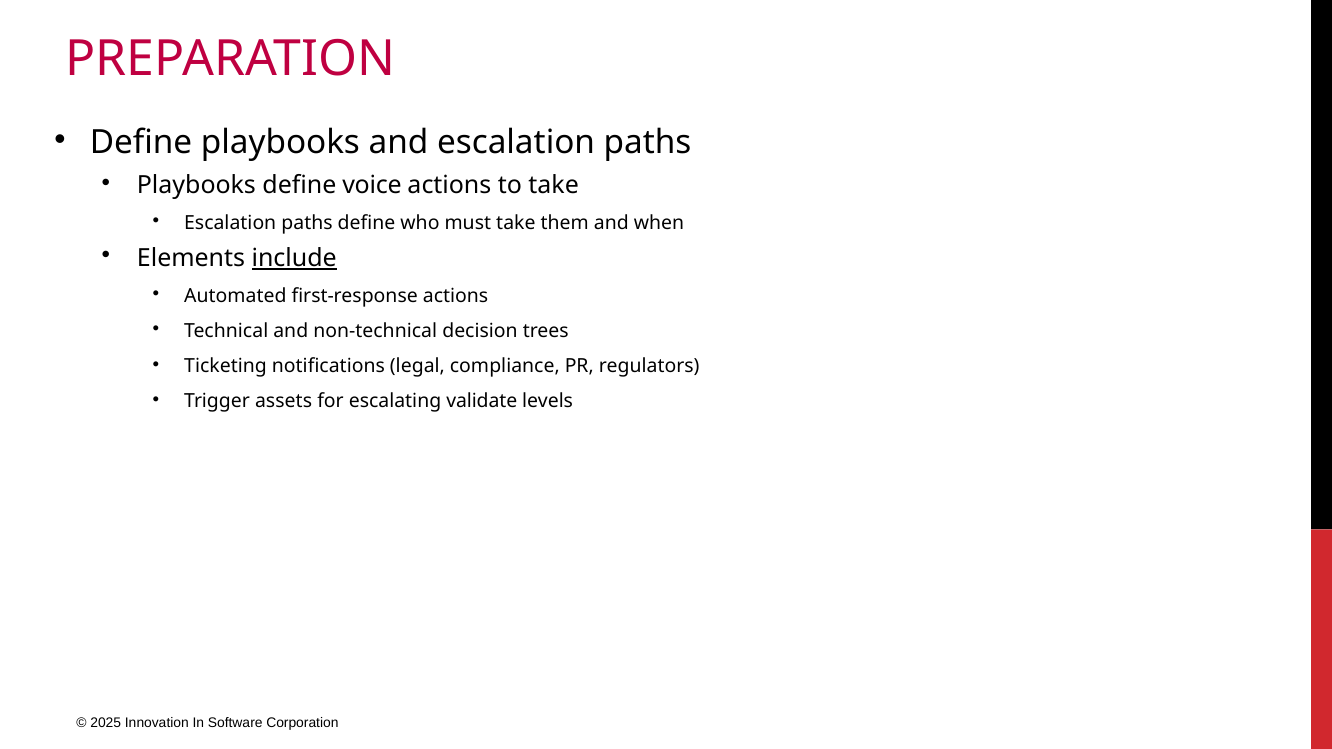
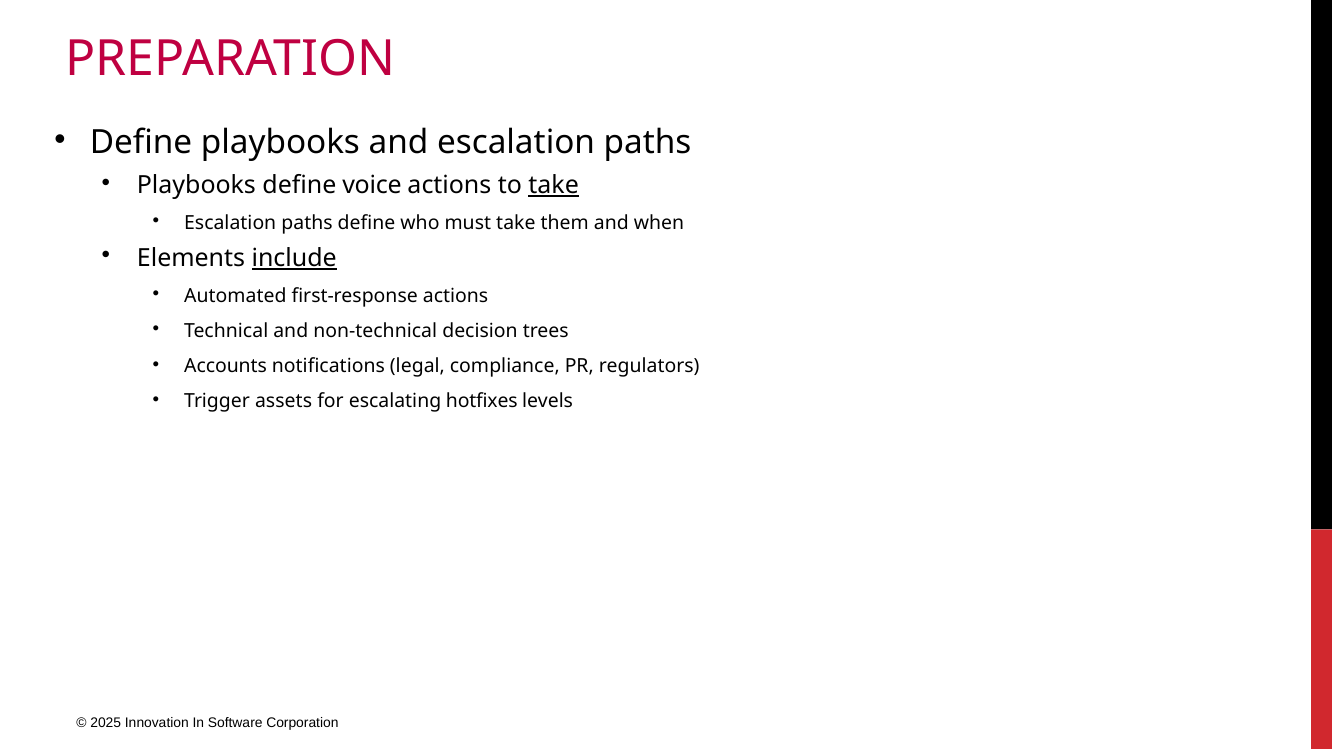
take at (554, 185) underline: none -> present
Ticketing: Ticketing -> Accounts
validate: validate -> hotfixes
